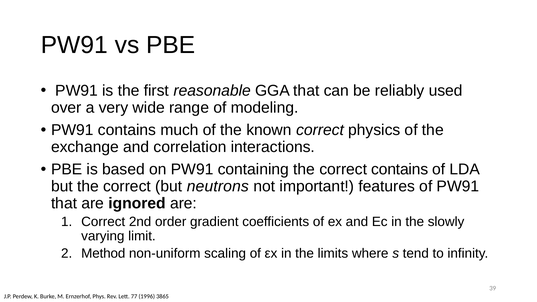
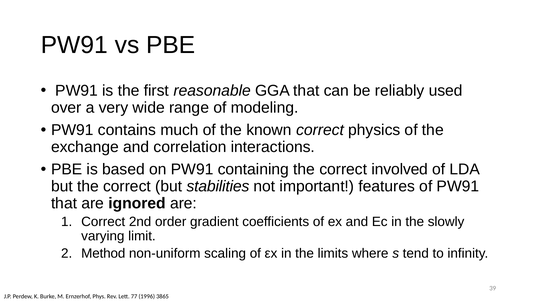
correct contains: contains -> involved
neutrons: neutrons -> stabilities
